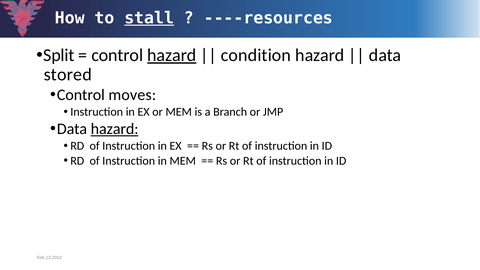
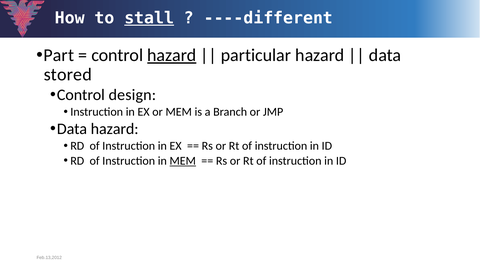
----resources: ----resources -> ----different
Split: Split -> Part
condition: condition -> particular
moves: moves -> design
hazard at (115, 129) underline: present -> none
MEM at (183, 161) underline: none -> present
